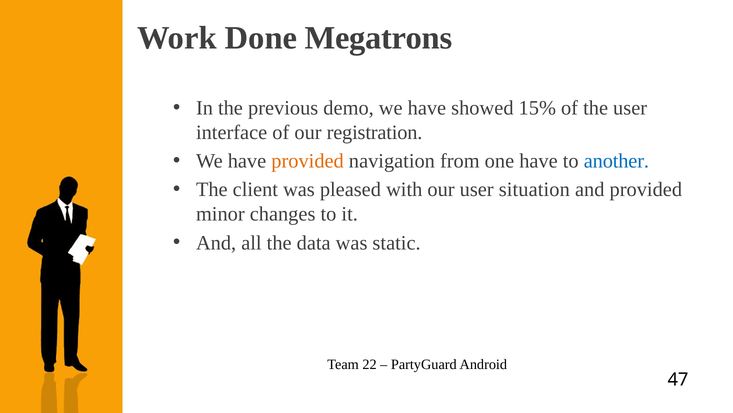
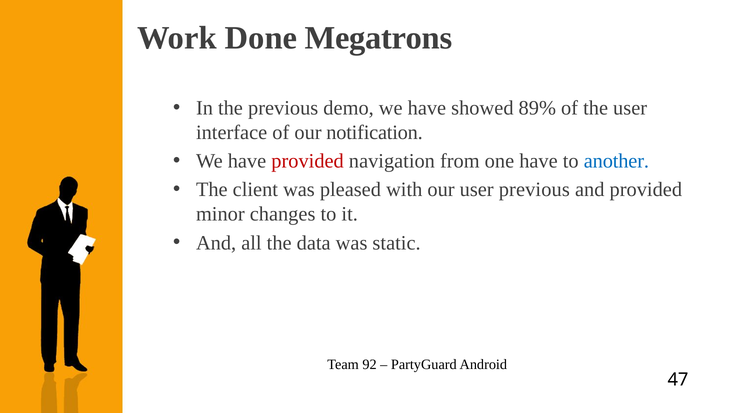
15%: 15% -> 89%
registration: registration -> notification
provided at (308, 161) colour: orange -> red
user situation: situation -> previous
22: 22 -> 92
